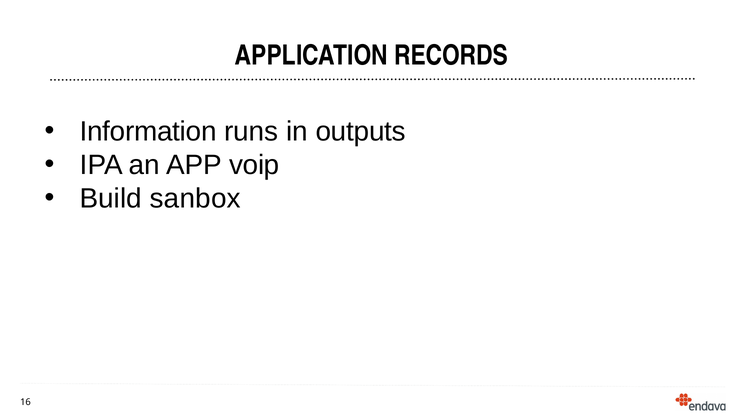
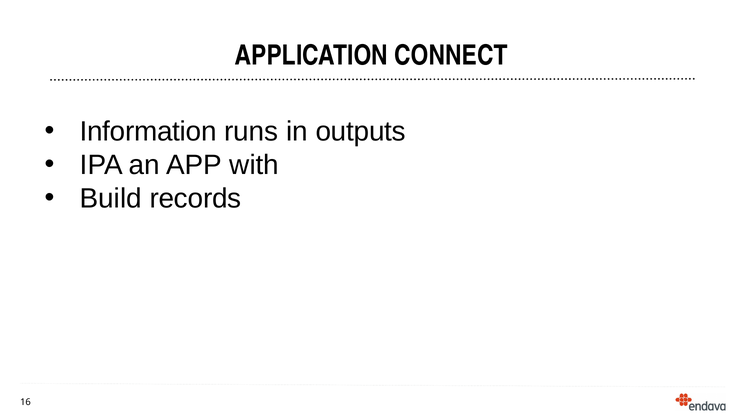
RECORDS: RECORDS -> CONNECT
voip: voip -> with
sanbox: sanbox -> records
